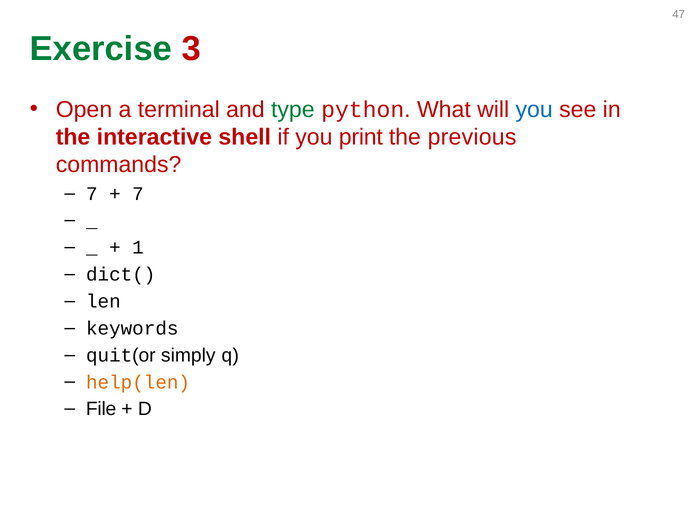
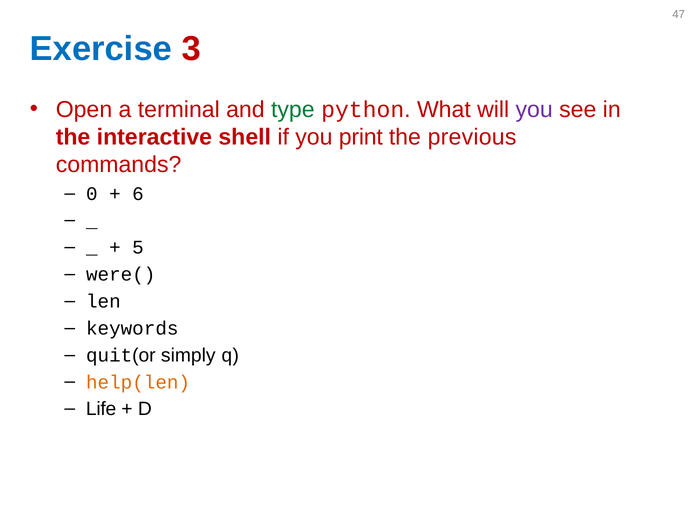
Exercise colour: green -> blue
you at (534, 109) colour: blue -> purple
7 at (92, 194): 7 -> 0
7 at (138, 194): 7 -> 6
1: 1 -> 5
dict(: dict( -> were(
File: File -> Life
